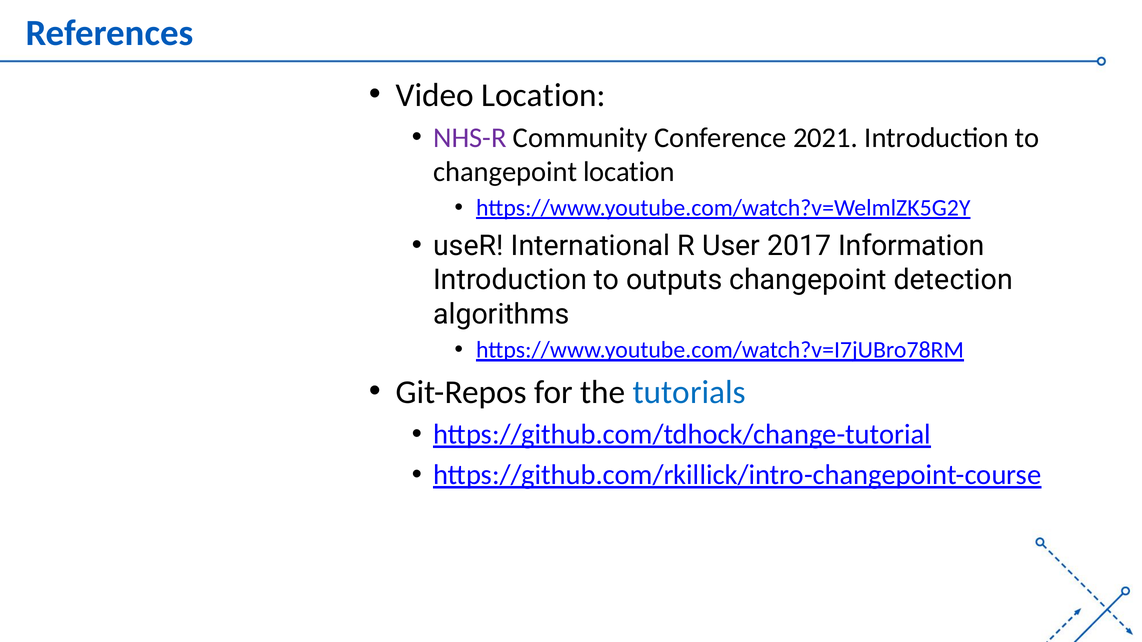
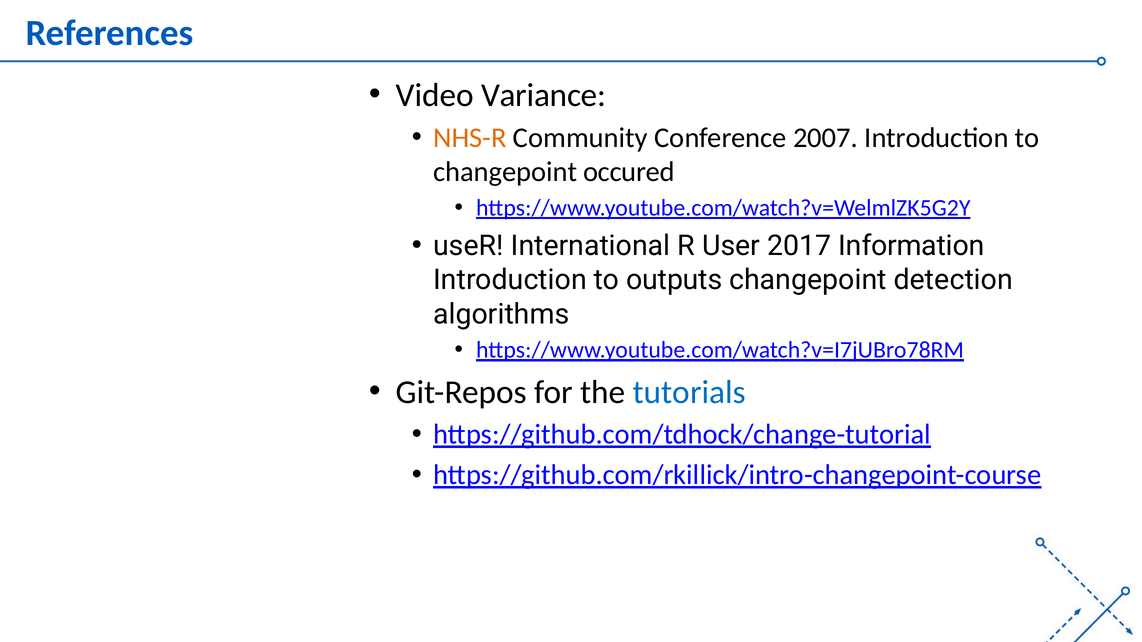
Video Location: Location -> Variance
NHS-R colour: purple -> orange
2021: 2021 -> 2007
changepoint location: location -> occured
